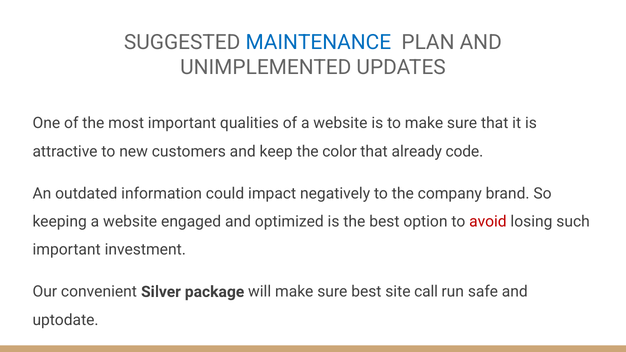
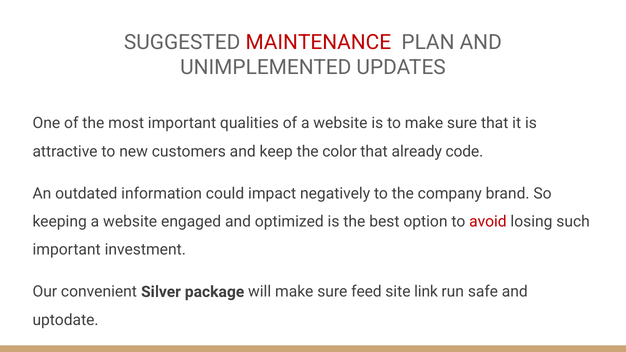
MAINTENANCE colour: blue -> red
sure best: best -> feed
call: call -> link
